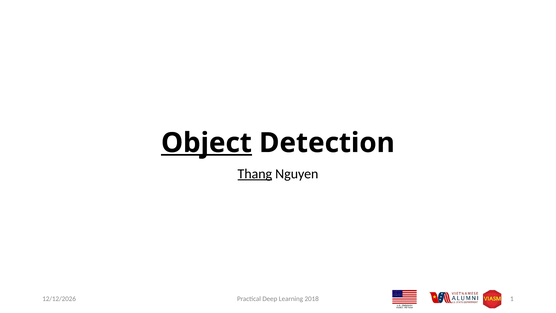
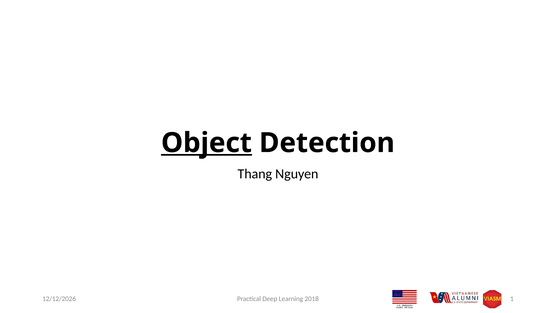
Thang underline: present -> none
